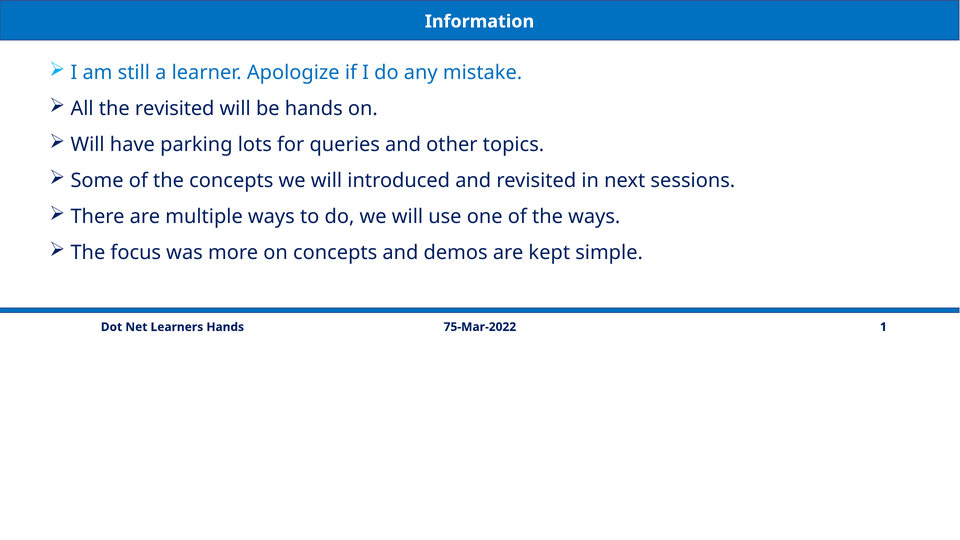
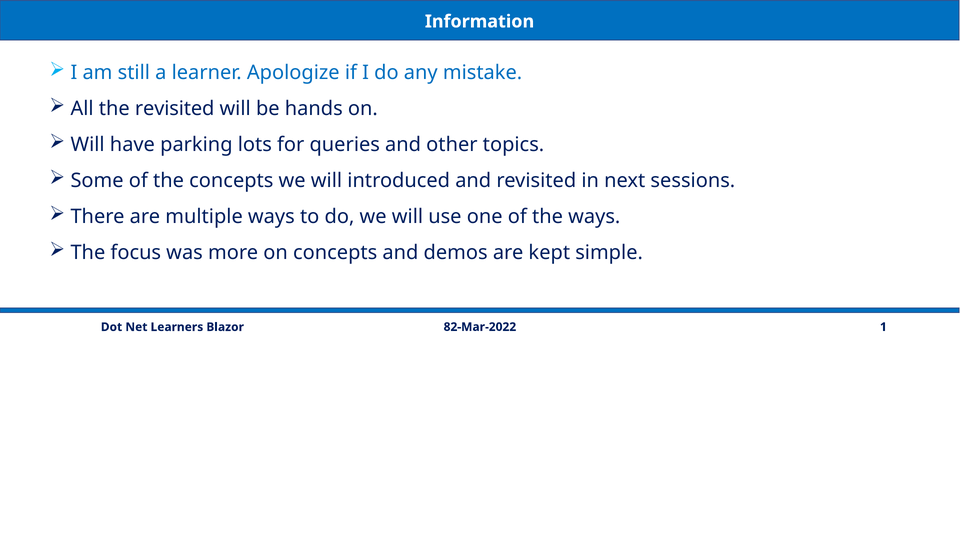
75-Mar-2022: 75-Mar-2022 -> 82-Mar-2022
Learners Hands: Hands -> Blazor
